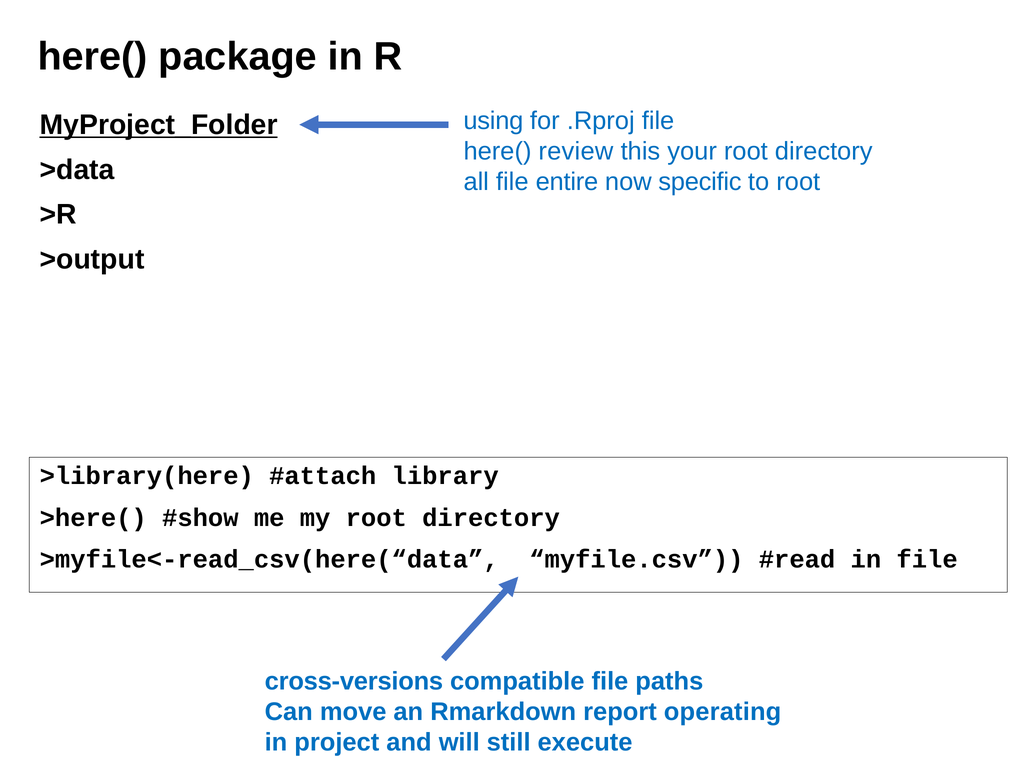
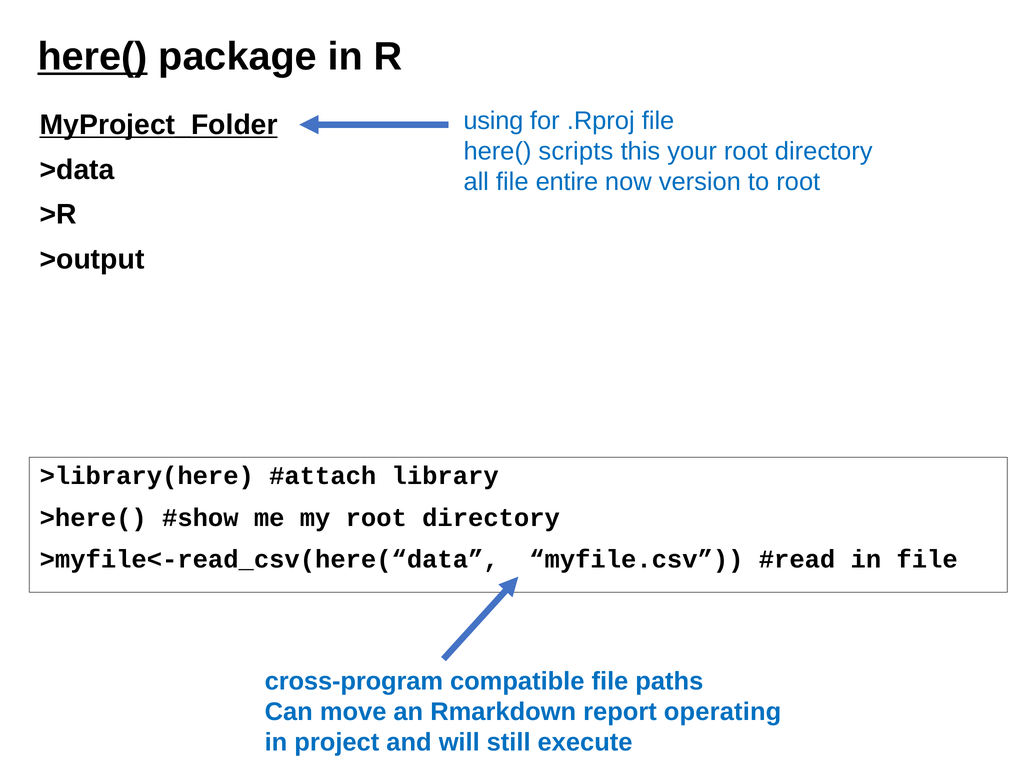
here( at (92, 57) underline: none -> present
review: review -> scripts
specific: specific -> version
cross-versions: cross-versions -> cross-program
